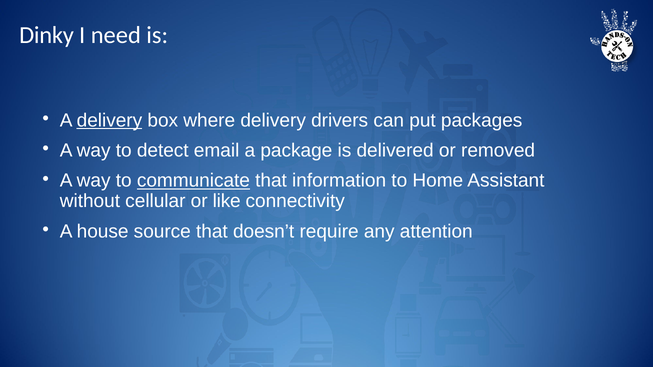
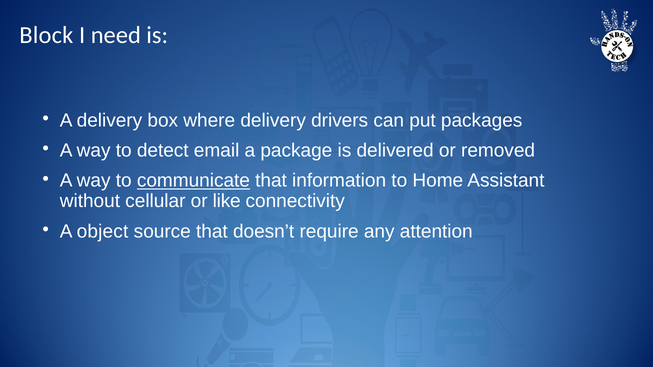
Dinky: Dinky -> Block
delivery at (109, 120) underline: present -> none
house: house -> object
